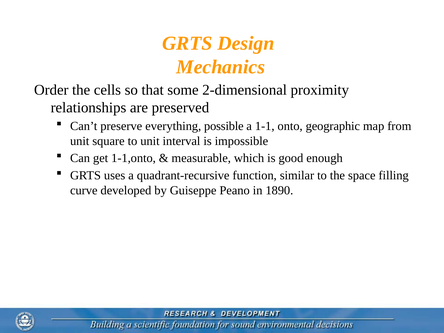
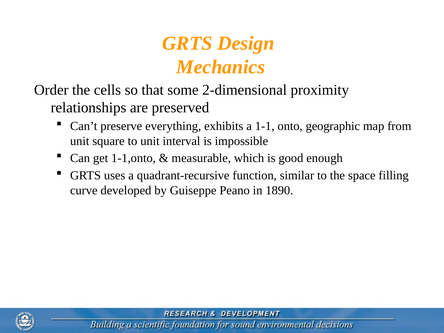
possible: possible -> exhibits
